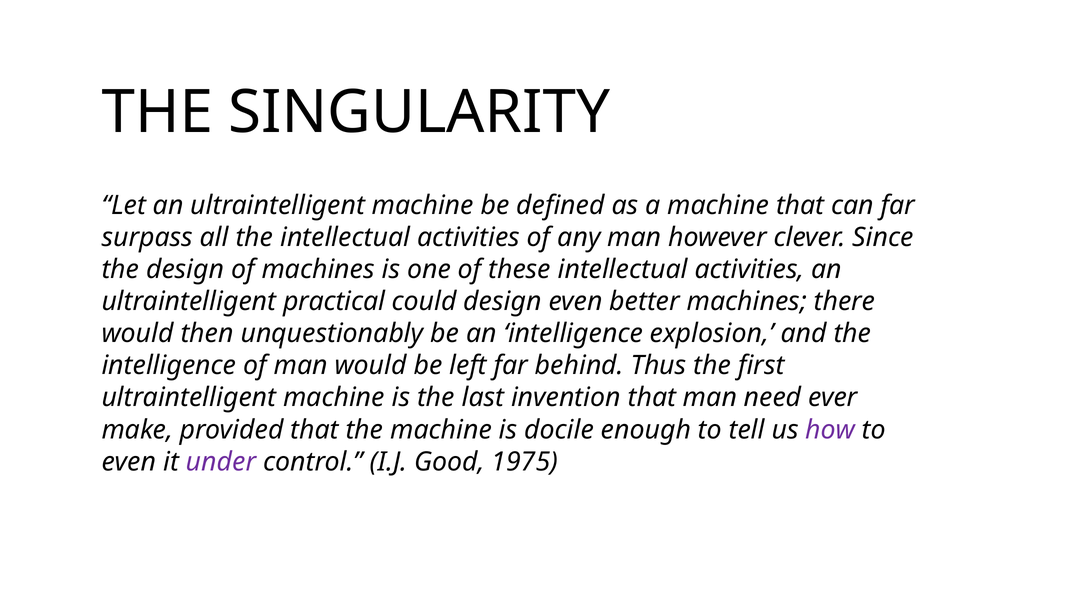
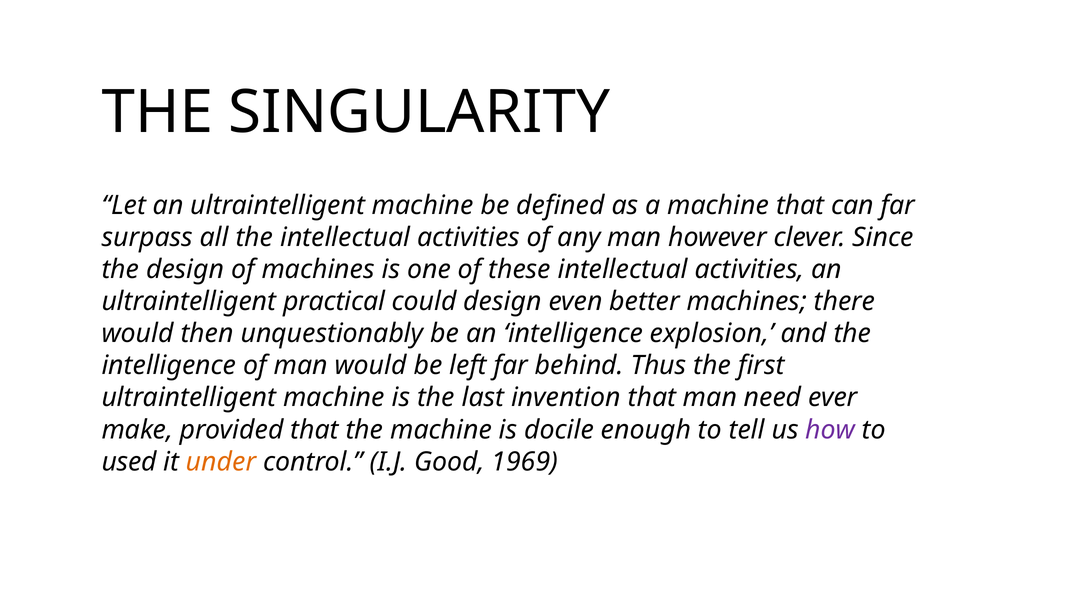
even at (129, 462): even -> used
under colour: purple -> orange
1975: 1975 -> 1969
